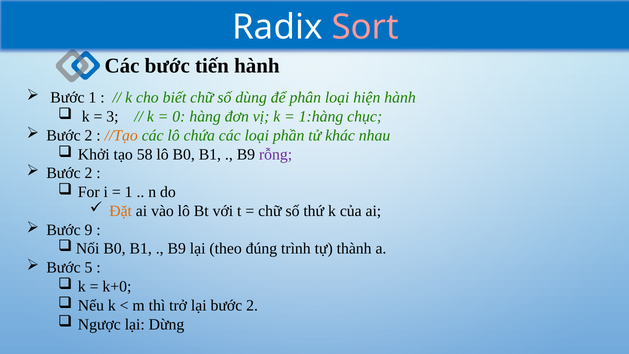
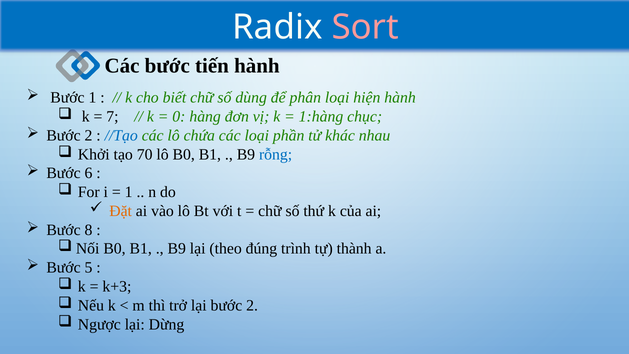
3: 3 -> 7
//Tạo colour: orange -> blue
58: 58 -> 70
rỗng colour: purple -> blue
2 at (89, 173): 2 -> 6
9: 9 -> 8
k+0: k+0 -> k+3
